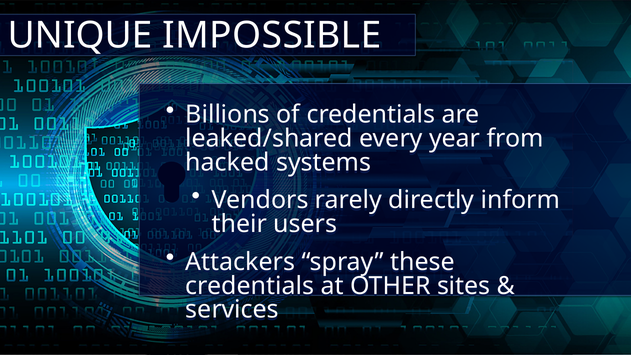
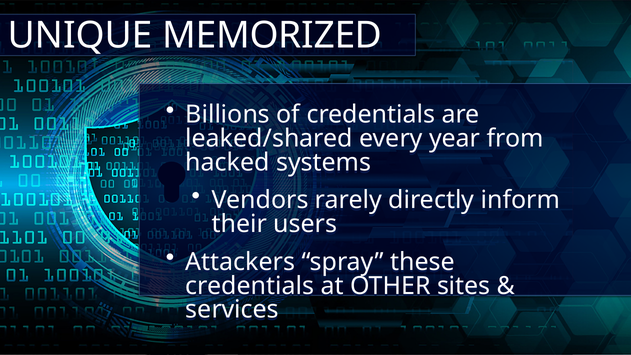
IMPOSSIBLE: IMPOSSIBLE -> MEMORIZED
